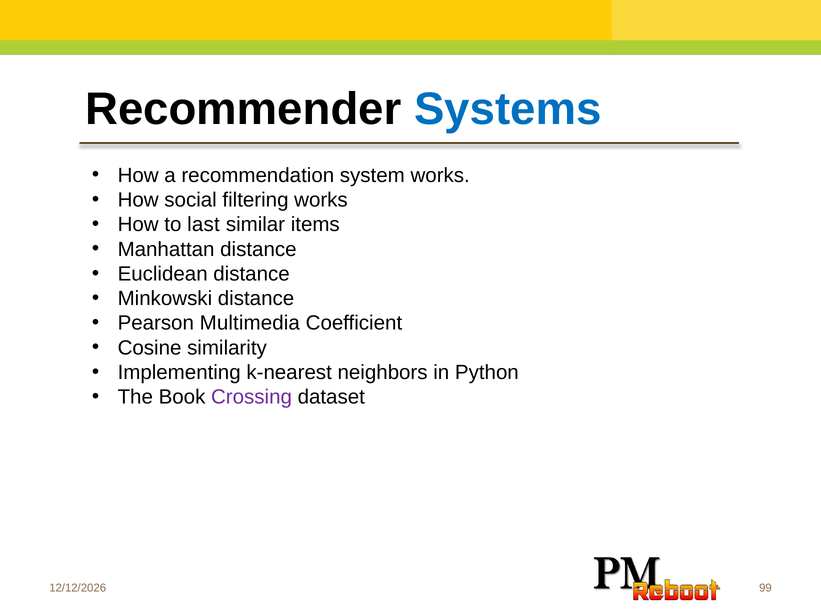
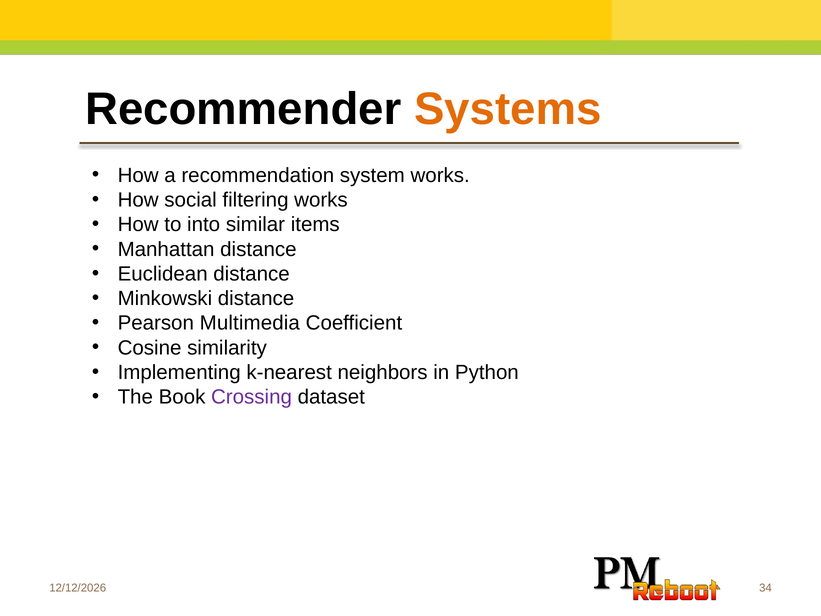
Systems colour: blue -> orange
last: last -> into
99: 99 -> 34
